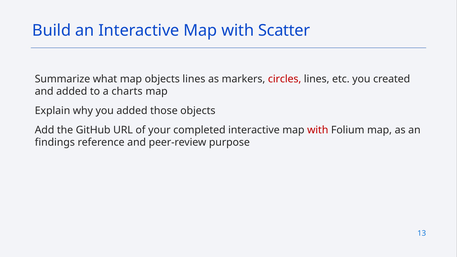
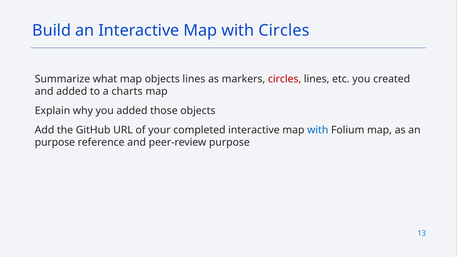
with Scatter: Scatter -> Circles
with at (318, 130) colour: red -> blue
findings at (55, 142): findings -> purpose
